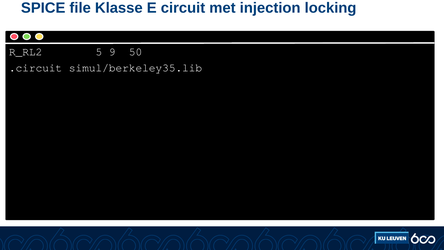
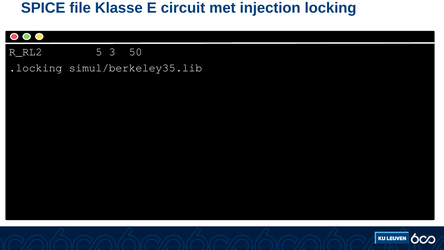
9: 9 -> 3
.circuit: .circuit -> .locking
